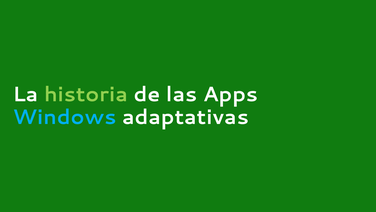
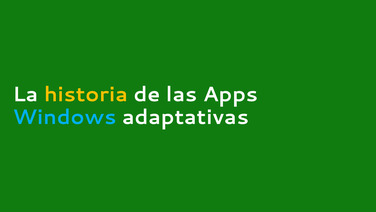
historia colour: light green -> yellow
